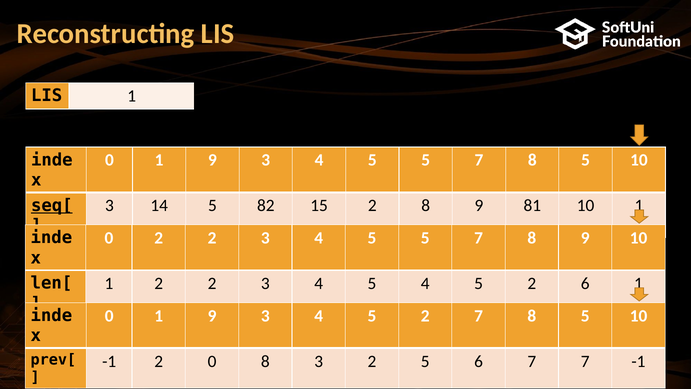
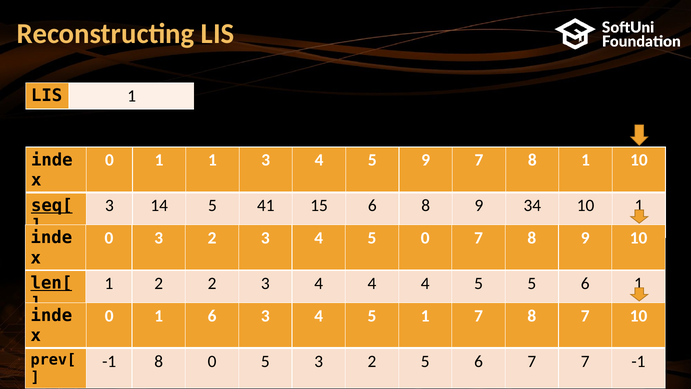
9 at (212, 160): 9 -> 1
5 at (426, 160): 5 -> 9
5 at (586, 160): 5 -> 1
82: 82 -> 41
15 2: 2 -> 6
81: 81 -> 34
0 2: 2 -> 3
5 at (425, 238): 5 -> 0
len[ underline: none -> present
5 at (372, 283): 5 -> 4
2 at (532, 283): 2 -> 5
9 at (212, 316): 9 -> 6
3 4 5 2: 2 -> 1
5 at (585, 316): 5 -> 7
-1 2: 2 -> 8
0 8: 8 -> 5
